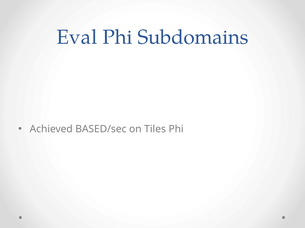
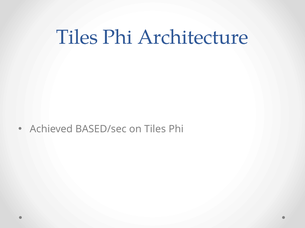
Eval at (77, 37): Eval -> Tiles
Subdomains: Subdomains -> Architecture
